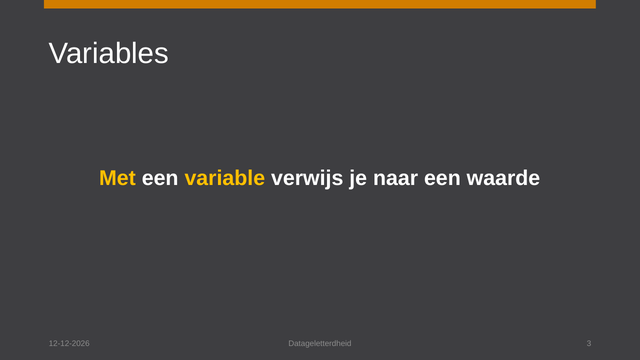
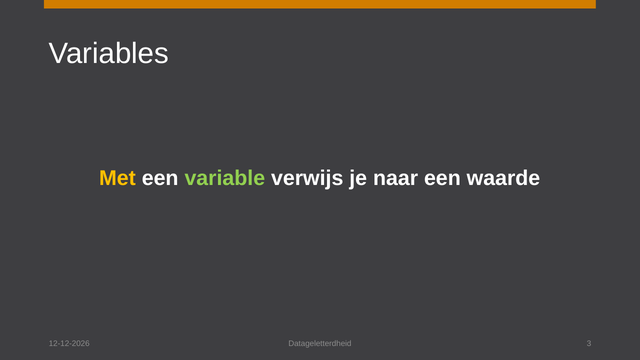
variable colour: yellow -> light green
